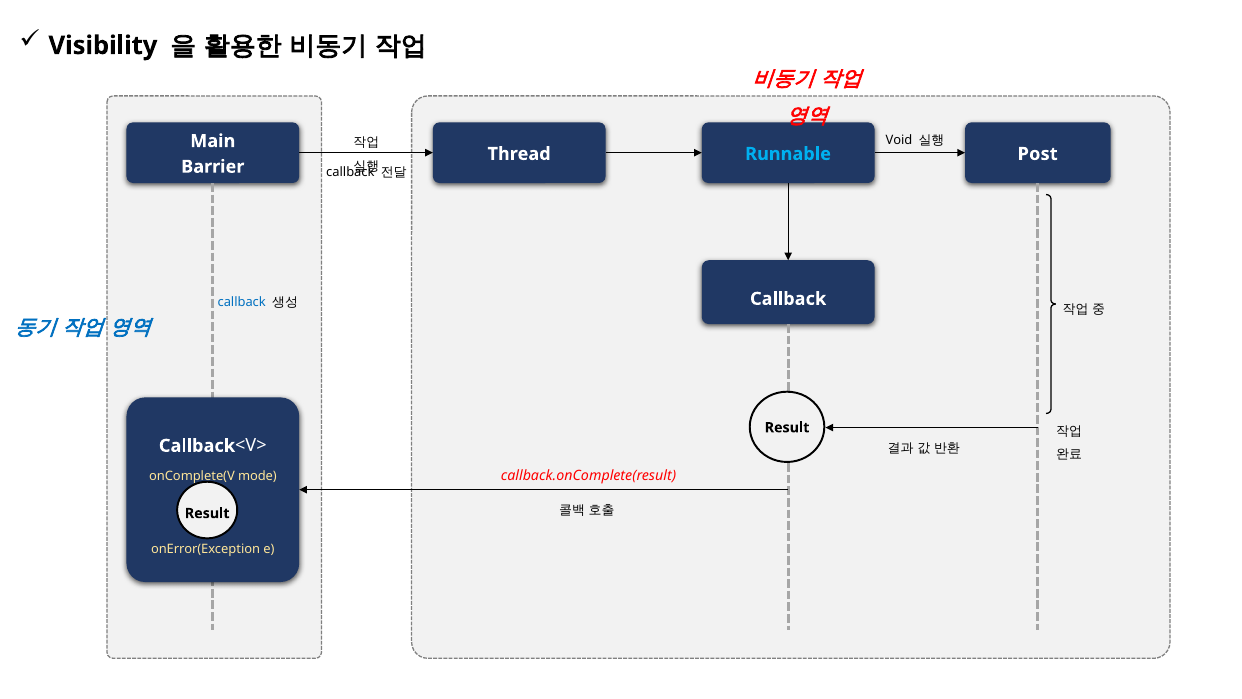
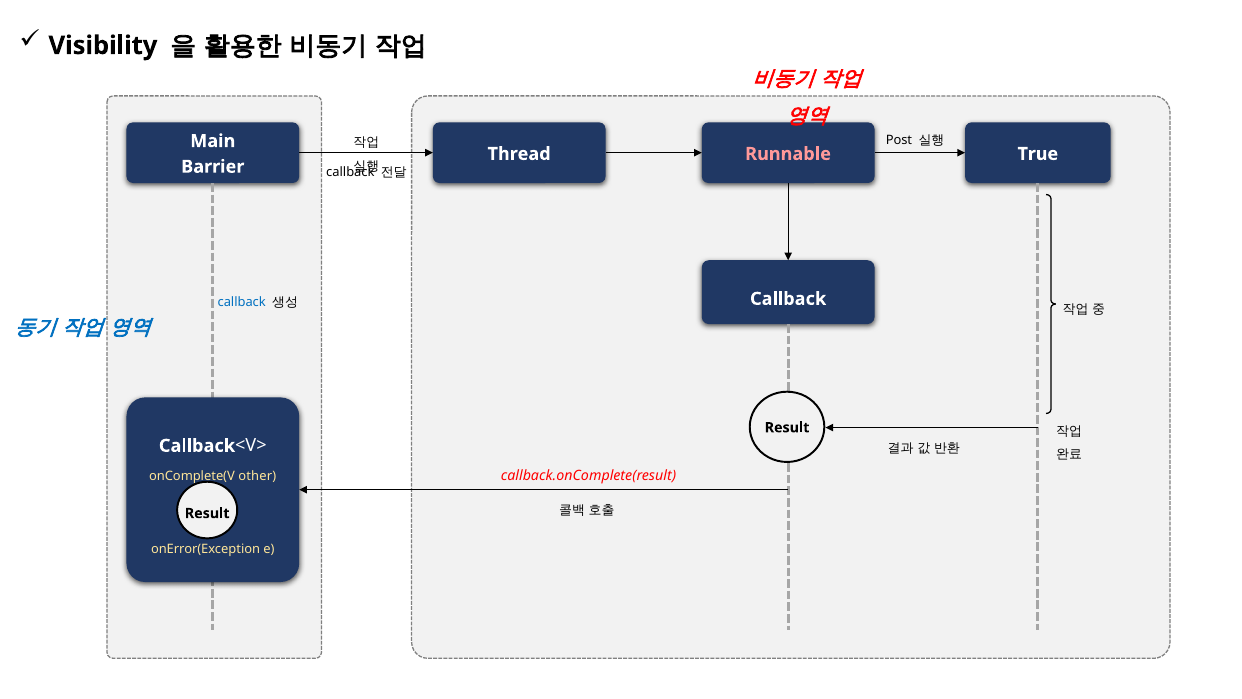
Void: Void -> Post
Runnable colour: light blue -> pink
Post: Post -> True
mode: mode -> other
